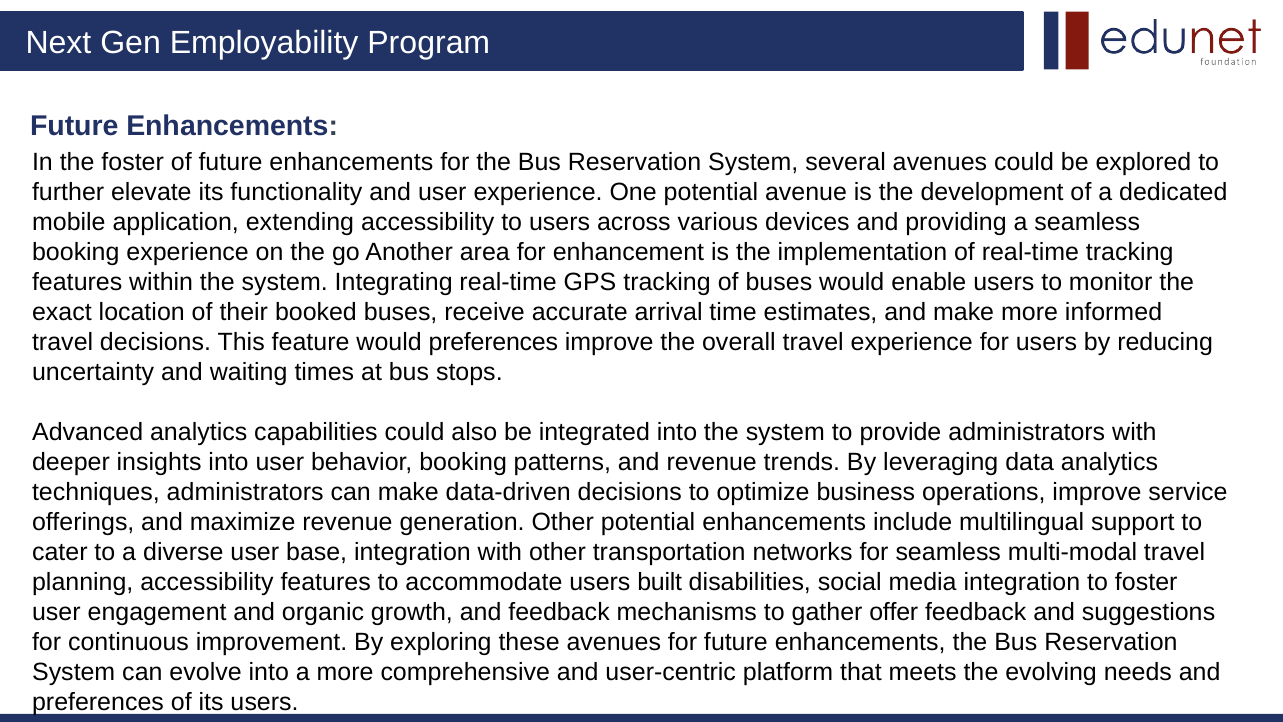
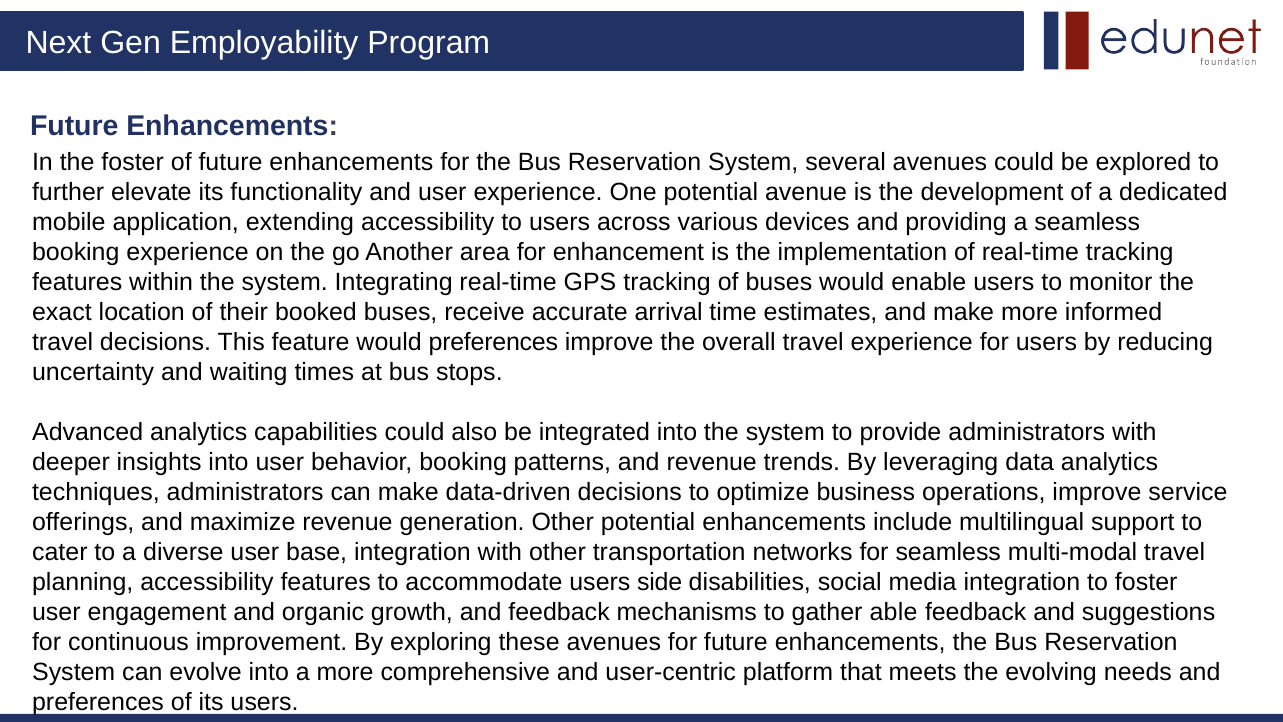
built: built -> side
offer: offer -> able
